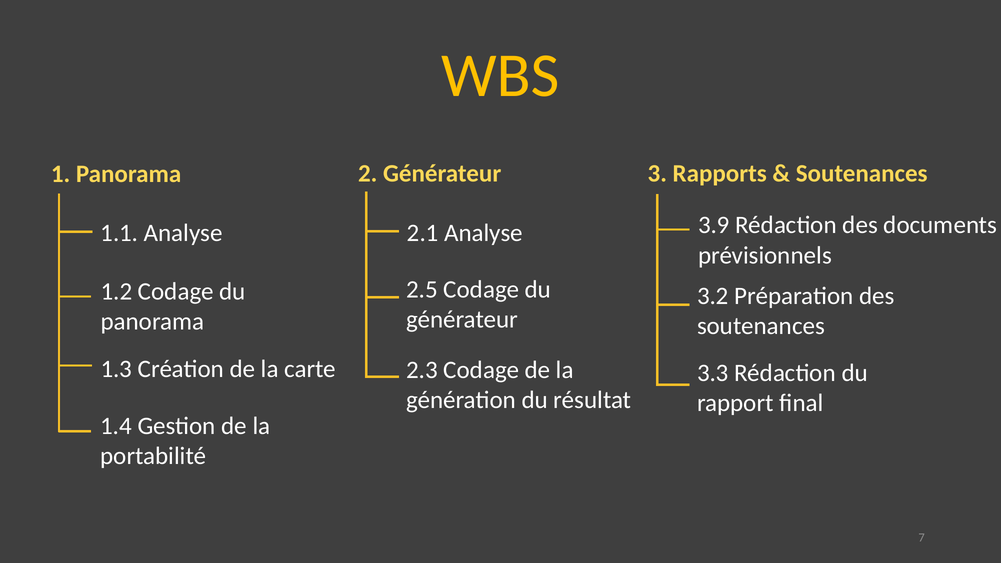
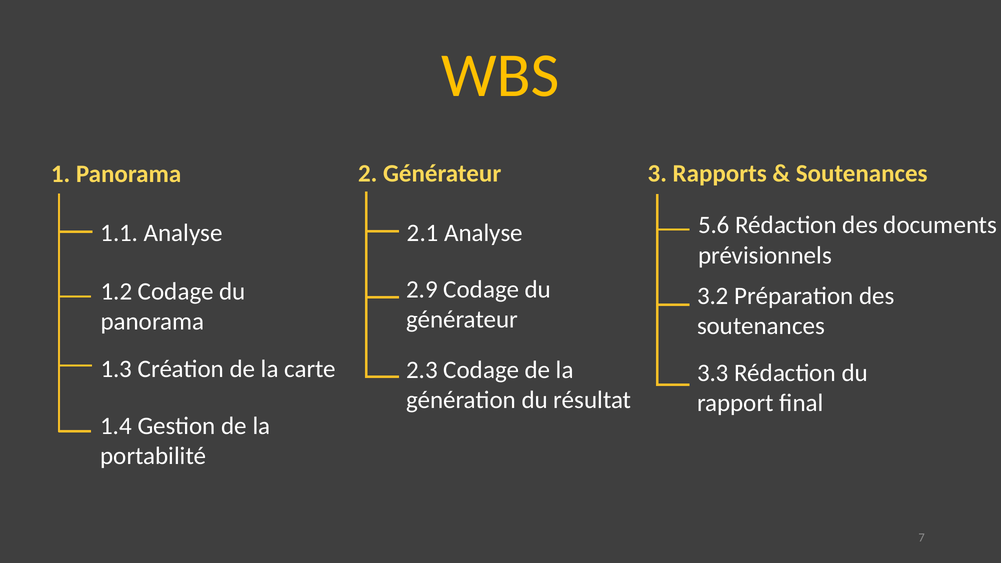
3.9: 3.9 -> 5.6
2.5: 2.5 -> 2.9
